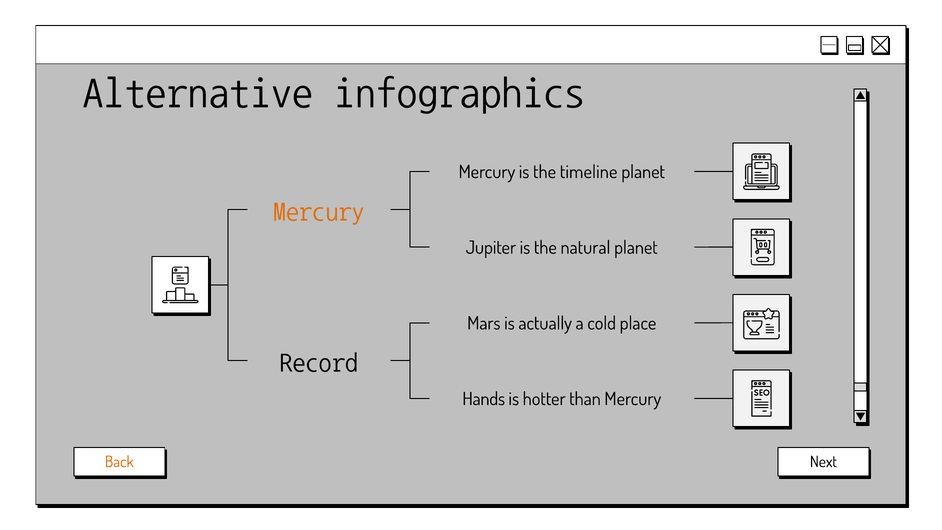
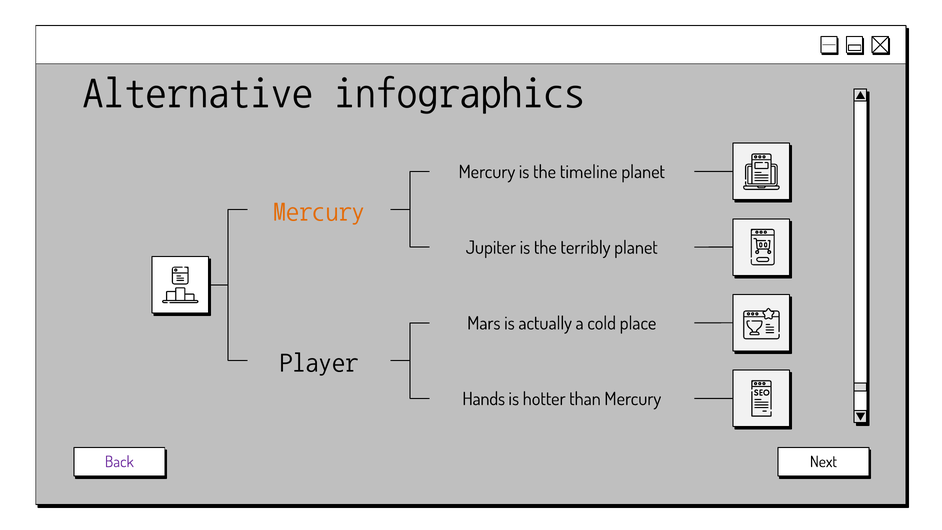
natural: natural -> terribly
Record: Record -> Player
Back colour: orange -> purple
